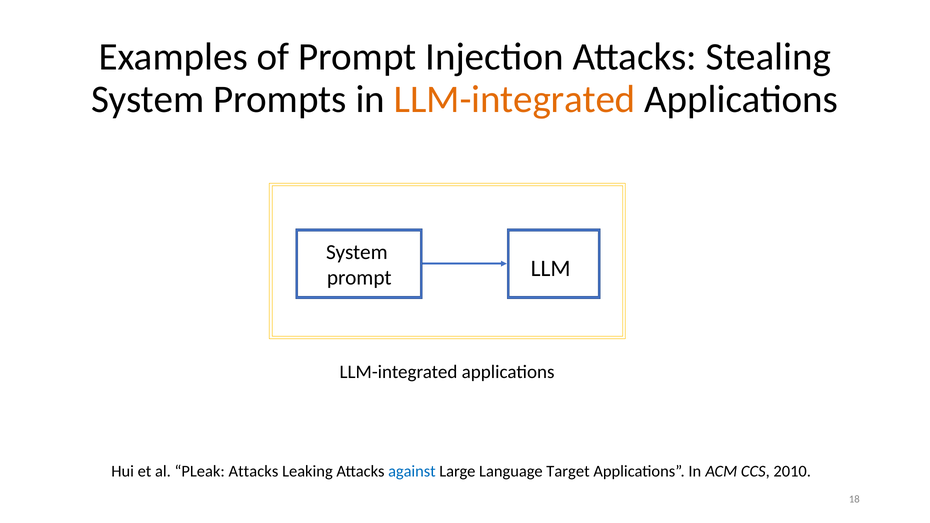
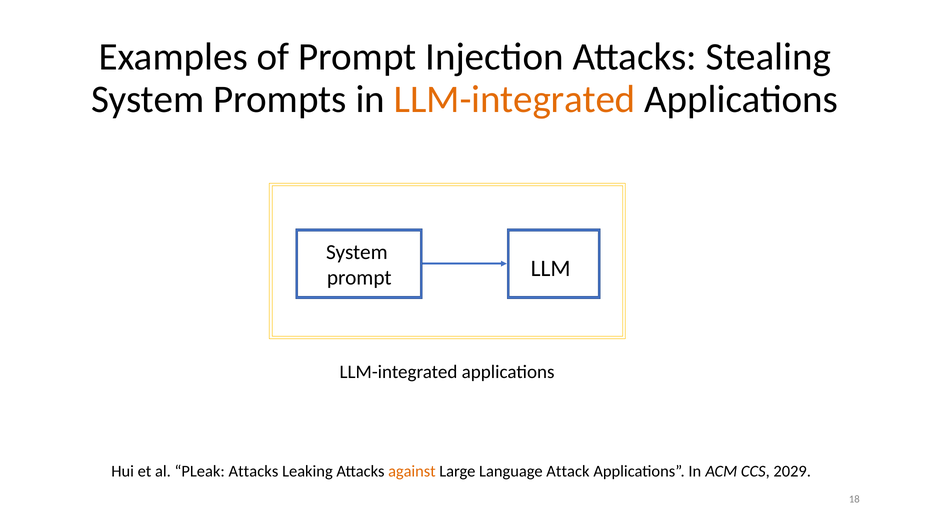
against colour: blue -> orange
Target: Target -> Attack
2010: 2010 -> 2029
